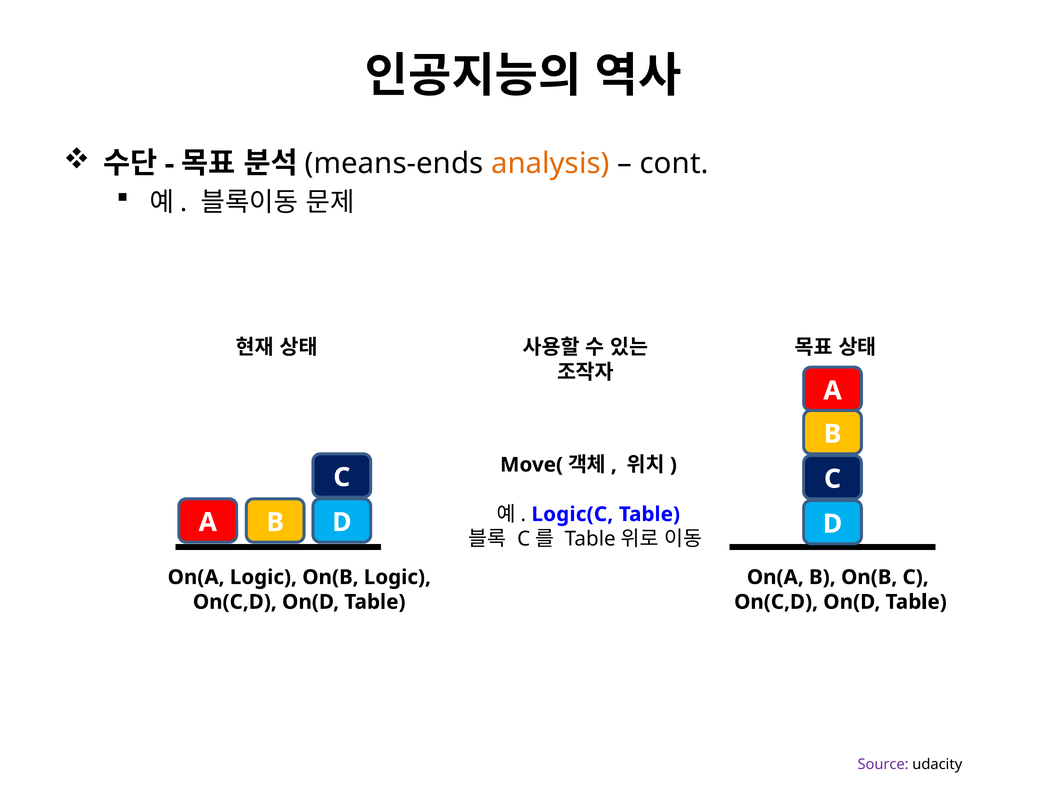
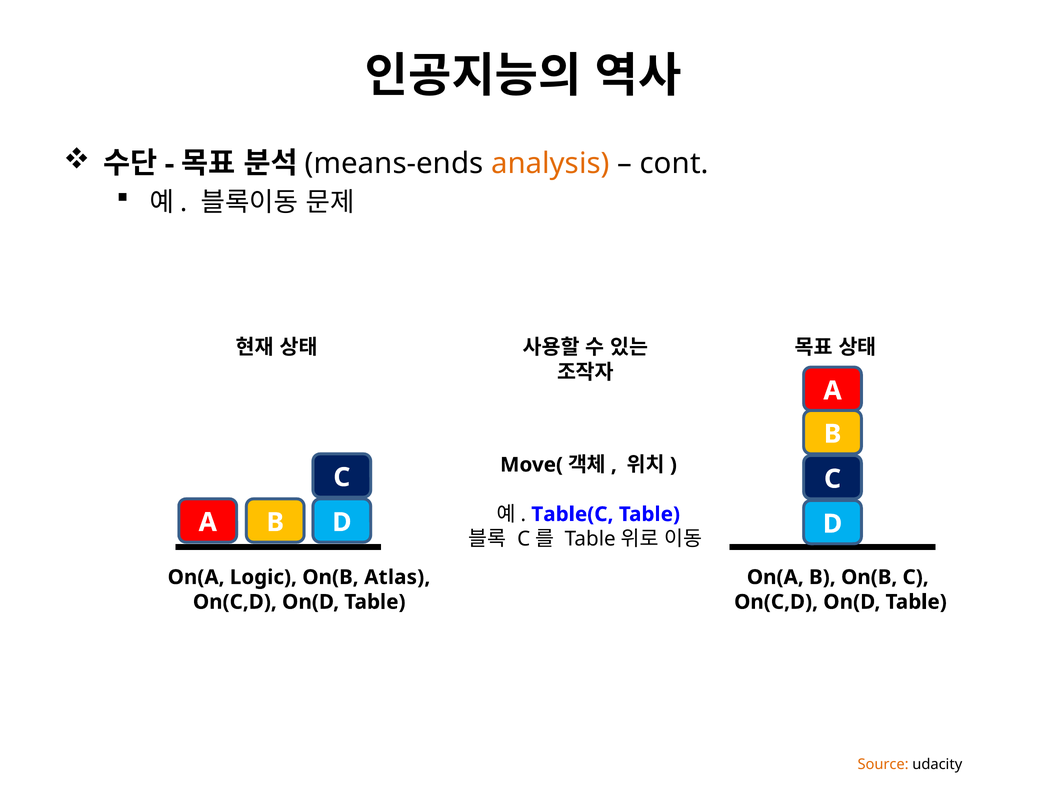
Logic(C: Logic(C -> Table(C
On(B Logic: Logic -> Atlas
Source colour: purple -> orange
